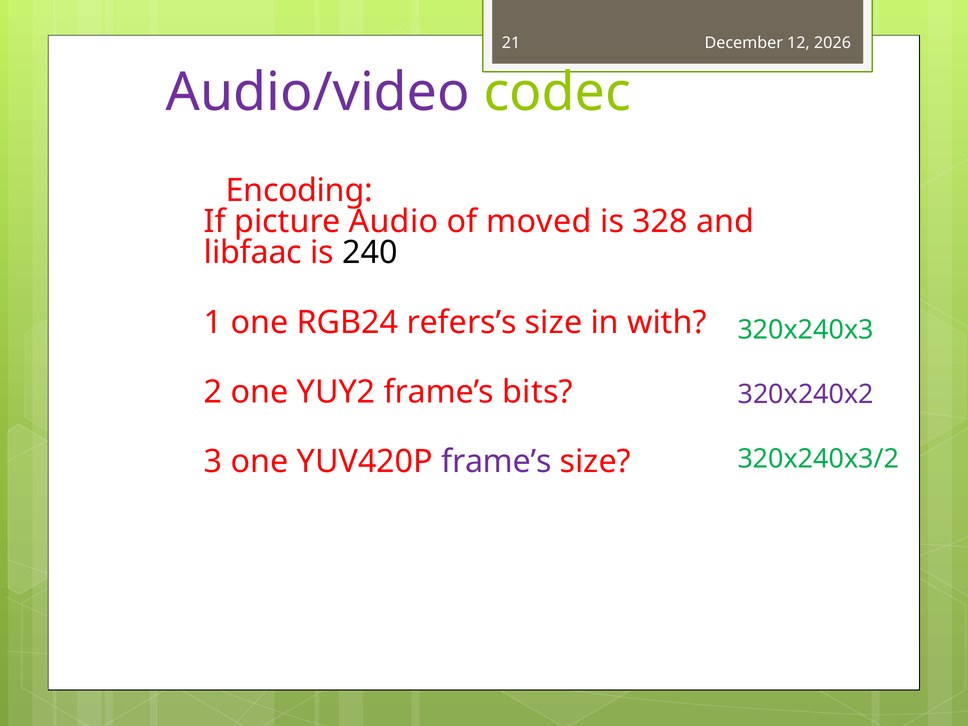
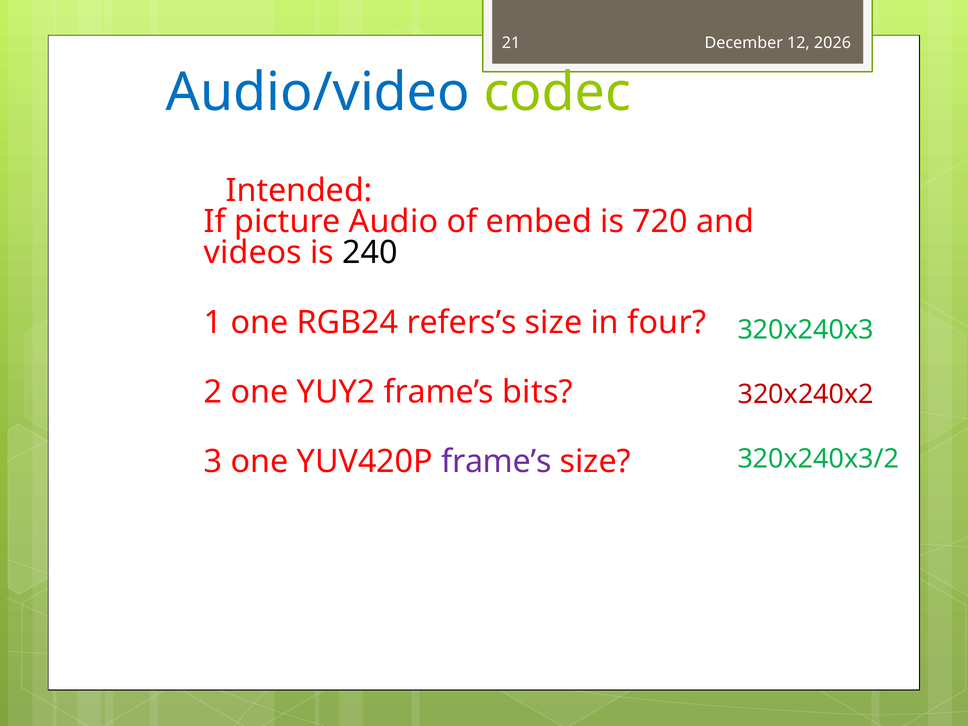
Audio/video colour: purple -> blue
Encoding: Encoding -> Intended
moved: moved -> embed
328: 328 -> 720
libfaac: libfaac -> videos
with: with -> four
320x240x2 colour: purple -> red
